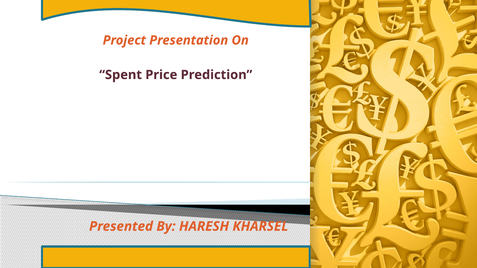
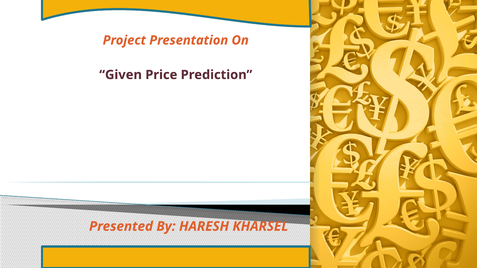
Spent: Spent -> Given
